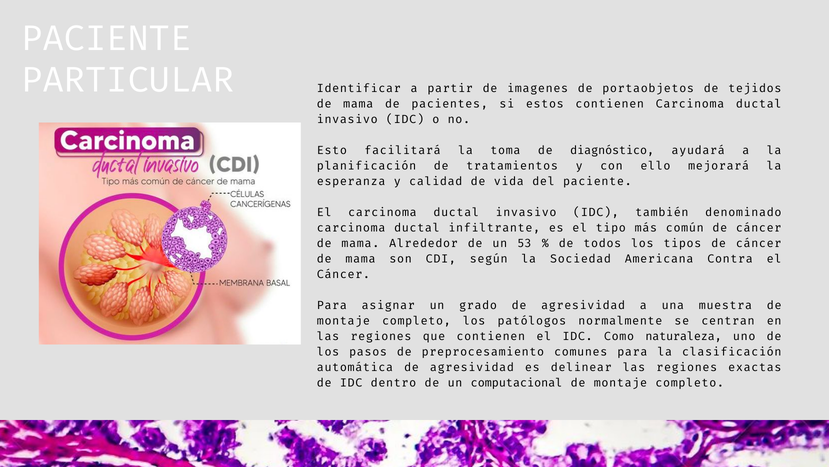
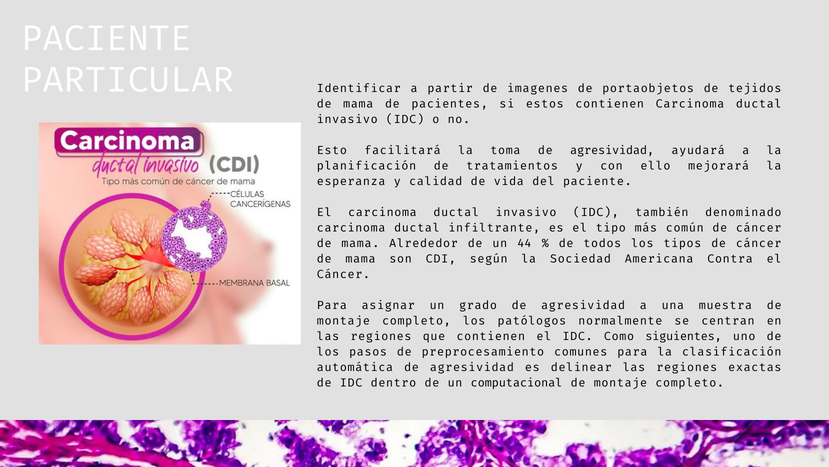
toma de diagnóstico: diagnóstico -> agresividad
53: 53 -> 44
naturaleza: naturaleza -> siguientes
